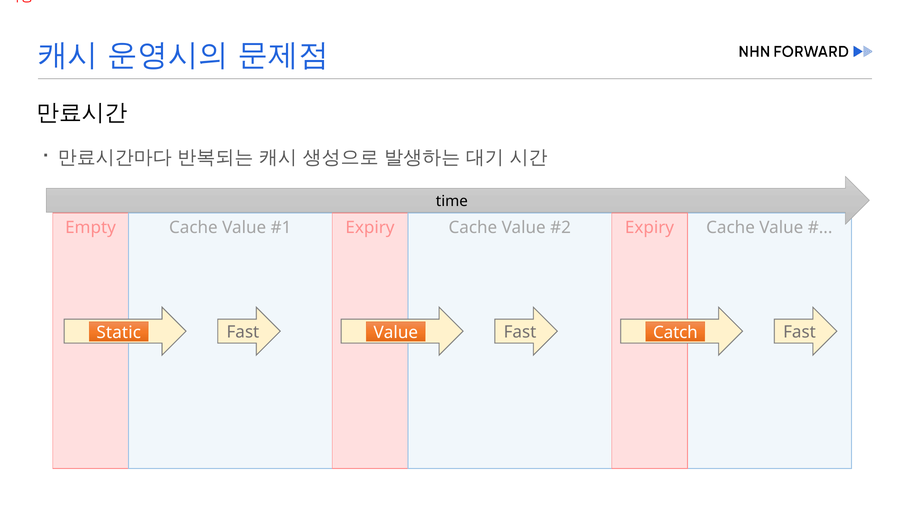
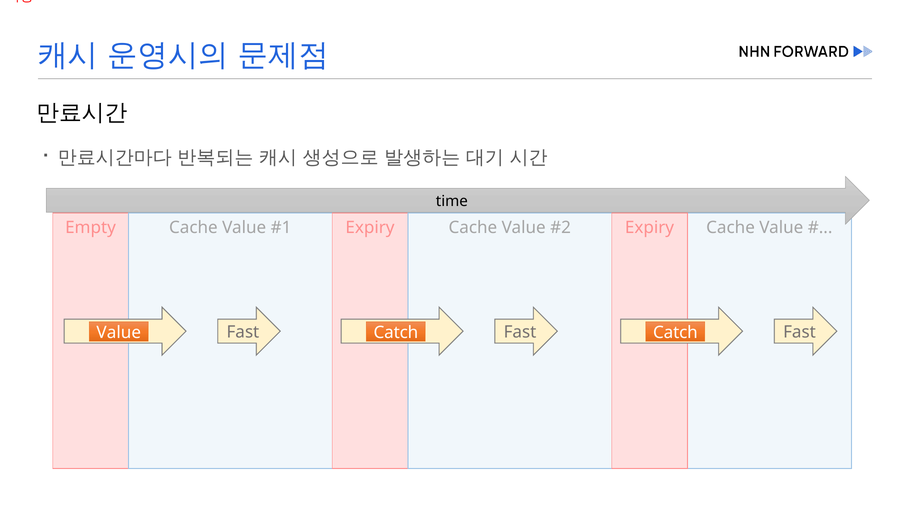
Static at (119, 333): Static -> Value
Value at (396, 333): Value -> Catch
